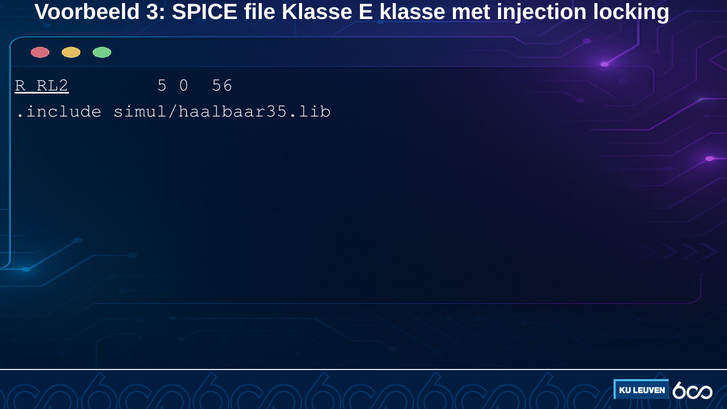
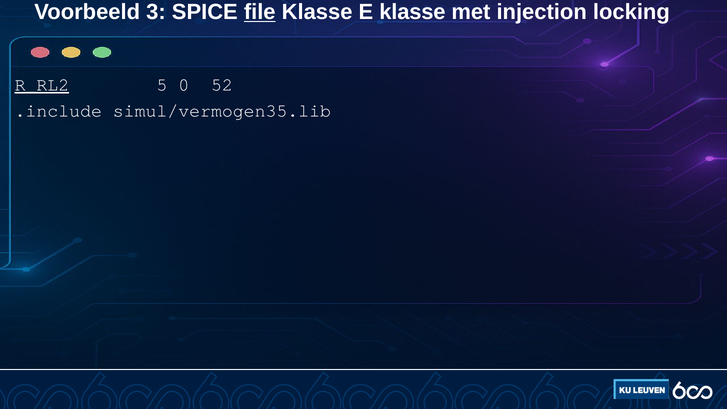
file underline: none -> present
56: 56 -> 52
simul/haalbaar35.lib: simul/haalbaar35.lib -> simul/vermogen35.lib
